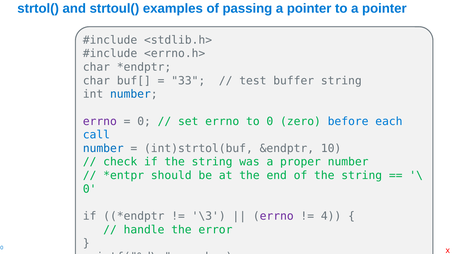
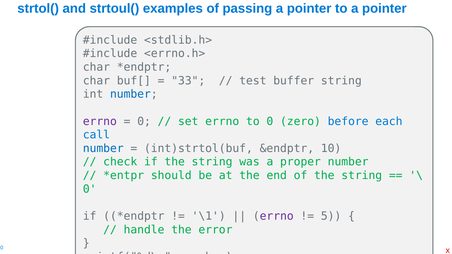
\3: \3 -> \1
4: 4 -> 5
